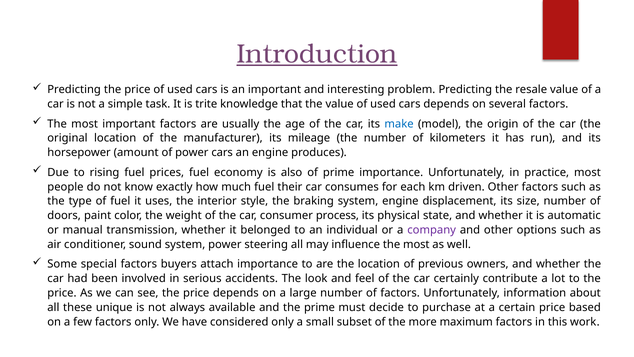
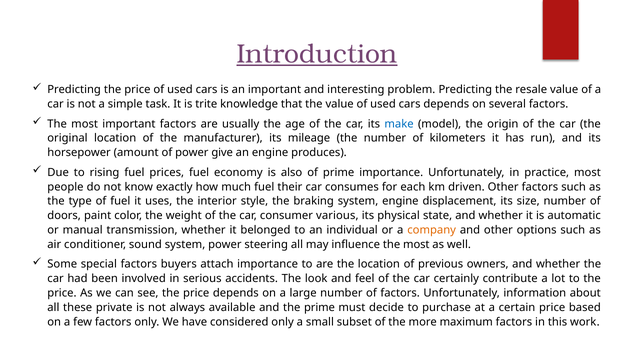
power cars: cars -> give
process: process -> various
company colour: purple -> orange
unique: unique -> private
